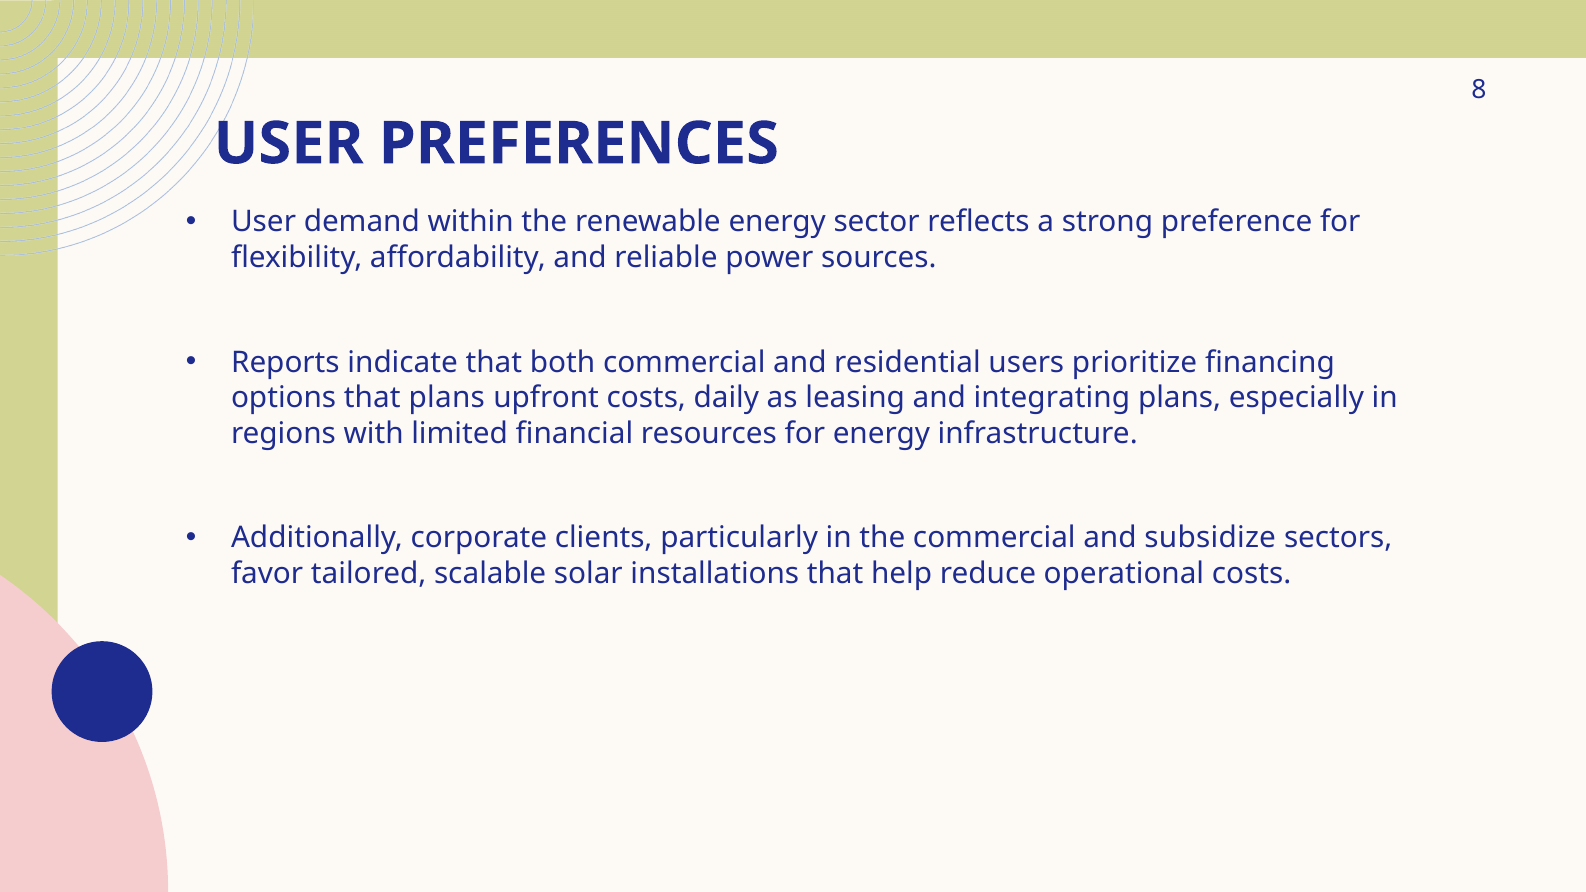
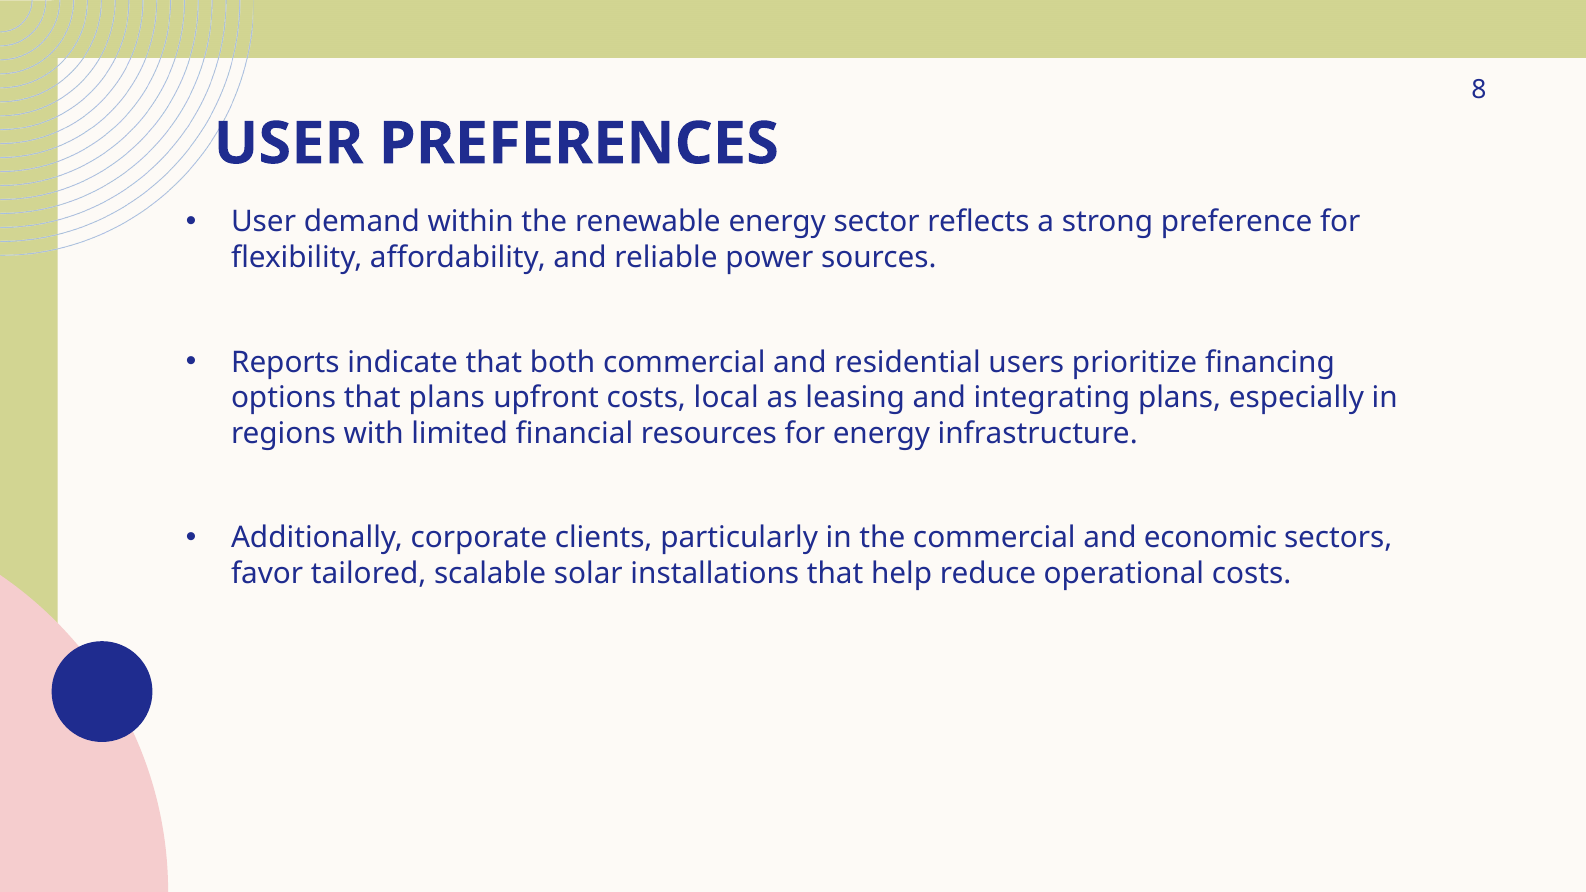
daily: daily -> local
subsidize: subsidize -> economic
